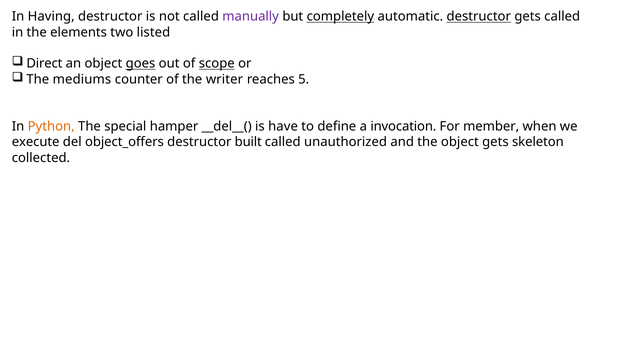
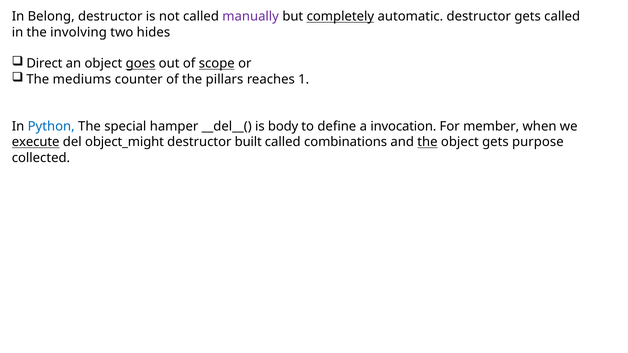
Having: Having -> Belong
destructor at (479, 17) underline: present -> none
elements: elements -> involving
listed: listed -> hides
writer: writer -> pillars
5: 5 -> 1
Python colour: orange -> blue
have: have -> body
execute underline: none -> present
object_offers: object_offers -> object_might
unauthorized: unauthorized -> combinations
the at (427, 142) underline: none -> present
skeleton: skeleton -> purpose
